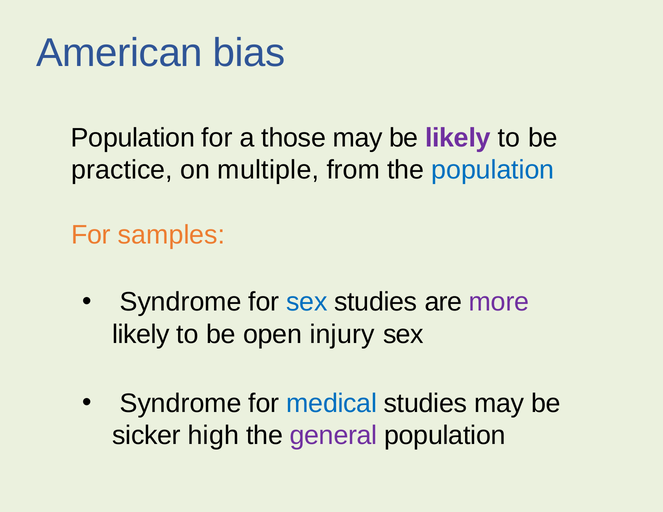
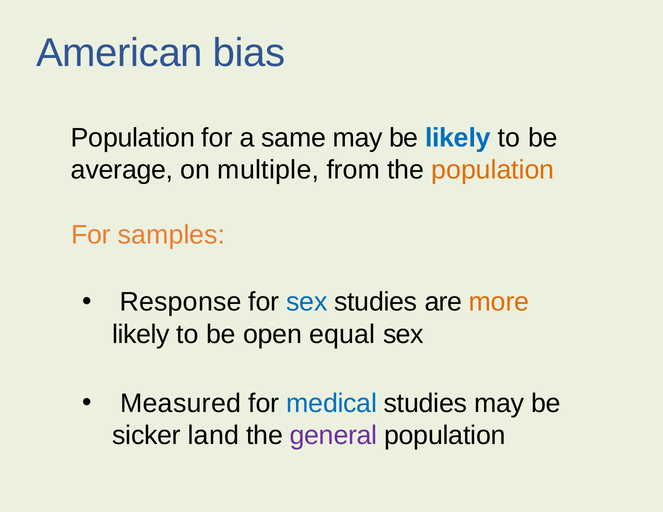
those: those -> same
likely at (458, 138) colour: purple -> blue
practice: practice -> average
population at (493, 170) colour: blue -> orange
Syndrome at (181, 302): Syndrome -> Response
more colour: purple -> orange
injury: injury -> equal
Syndrome at (181, 404): Syndrome -> Measured
high: high -> land
